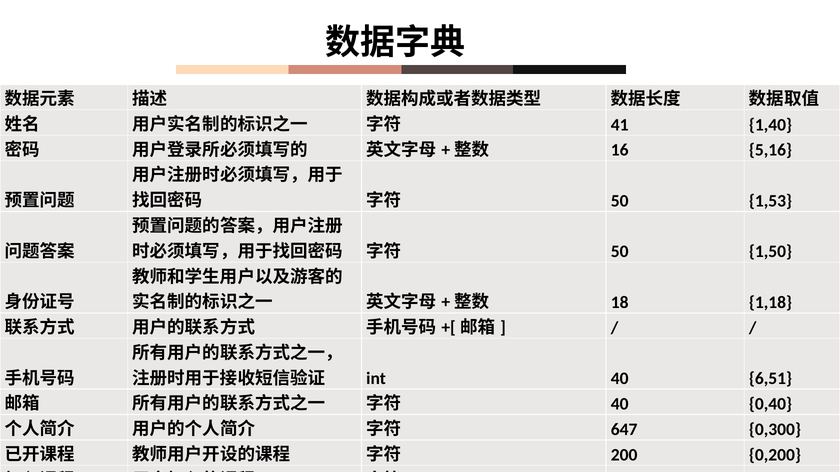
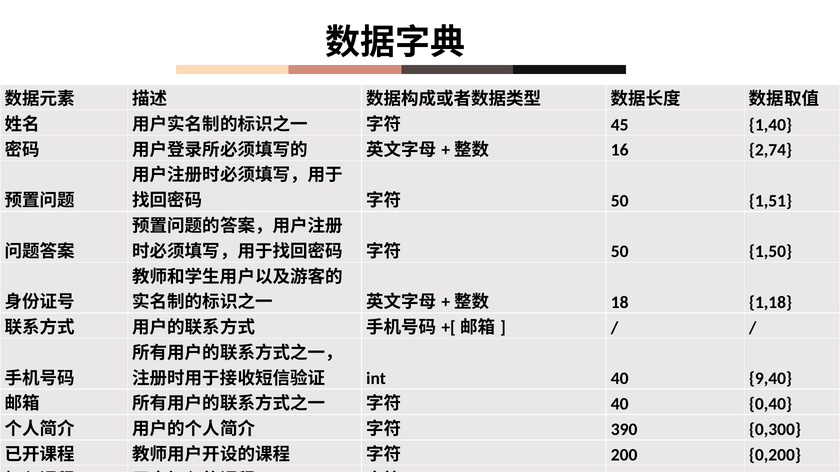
41: 41 -> 45
5,16: 5,16 -> 2,74
1,53: 1,53 -> 1,51
6,51: 6,51 -> 9,40
647: 647 -> 390
